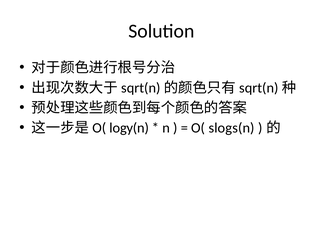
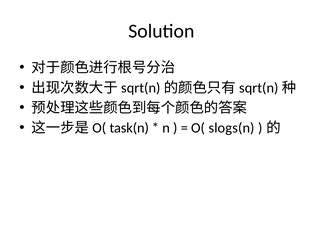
logy(n: logy(n -> task(n
